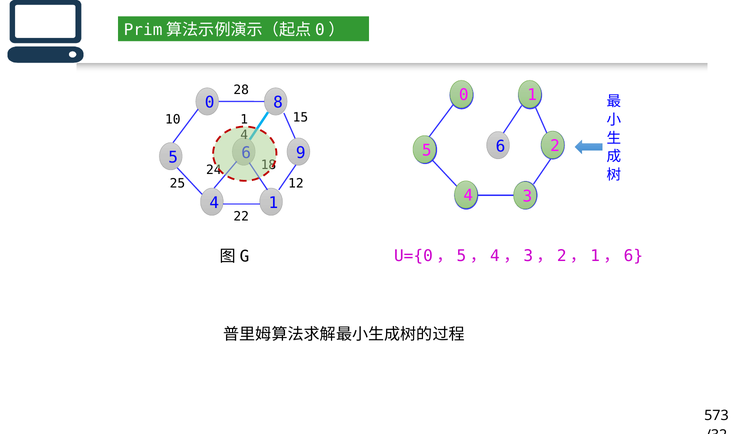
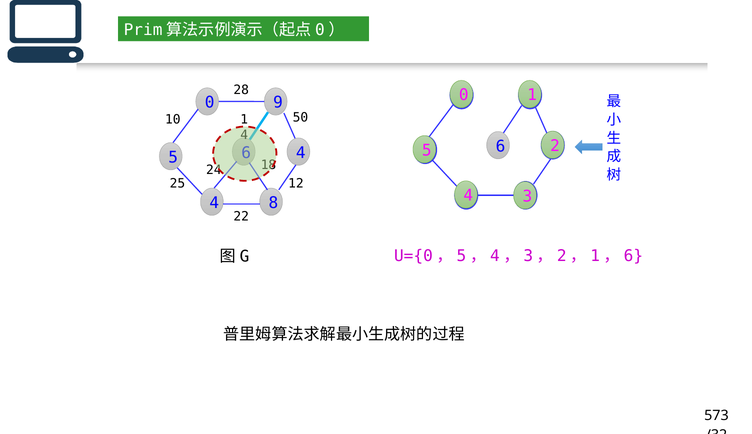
8: 8 -> 9
15: 15 -> 50
9 at (301, 153): 9 -> 4
4 1: 1 -> 8
